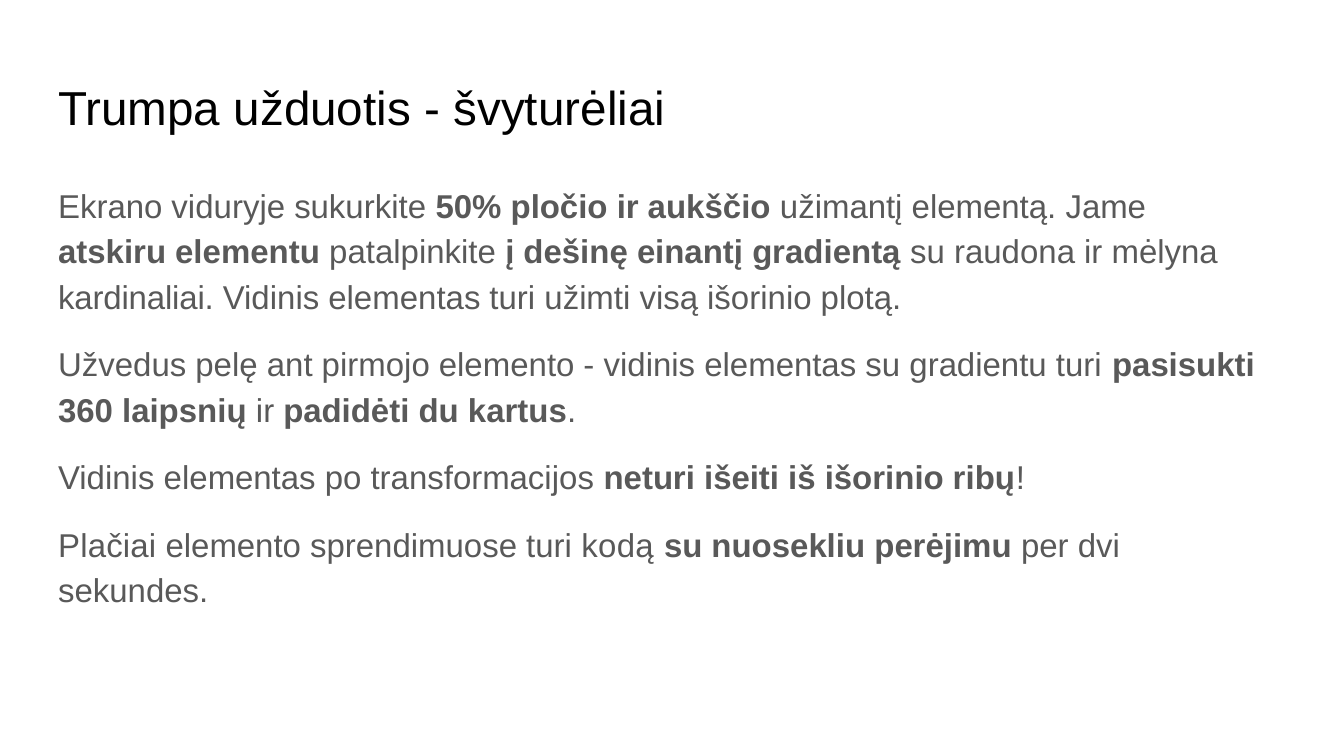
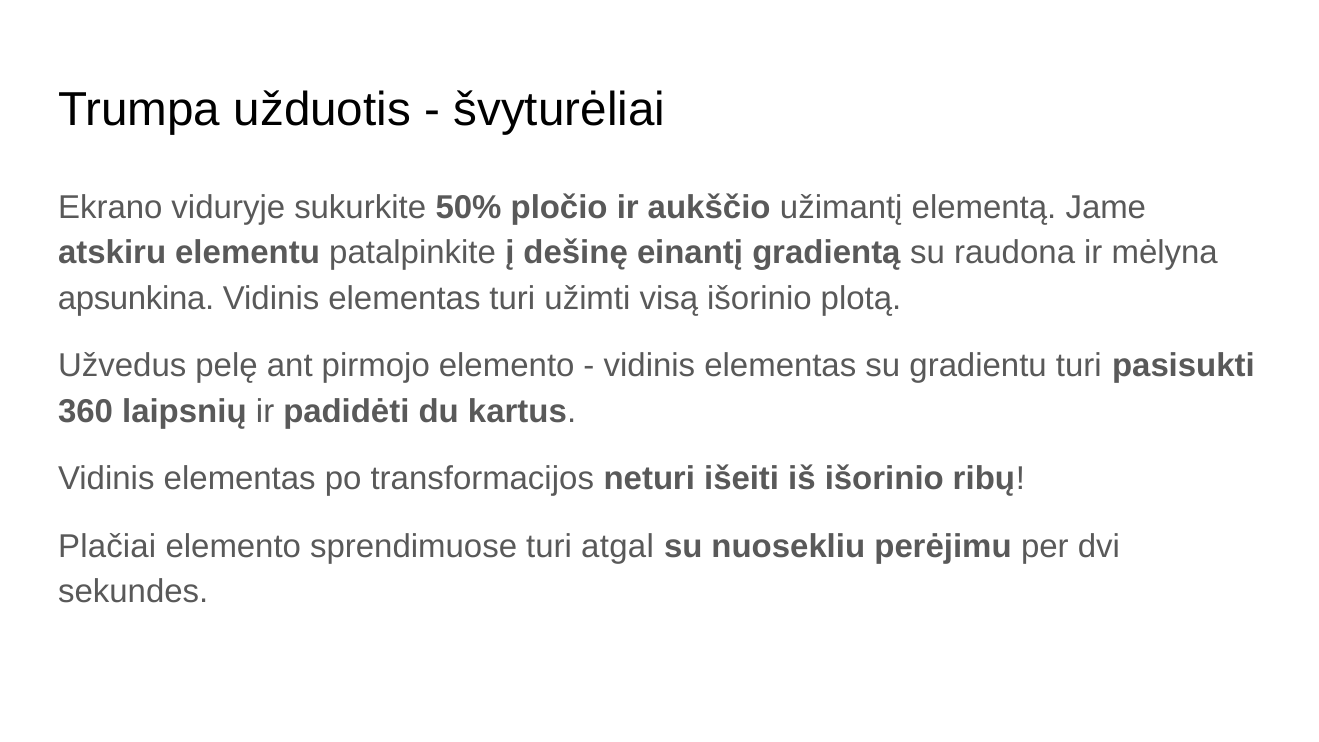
kardinaliai: kardinaliai -> apsunkina
kodą: kodą -> atgal
